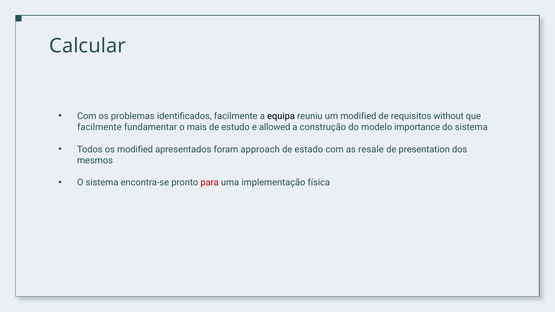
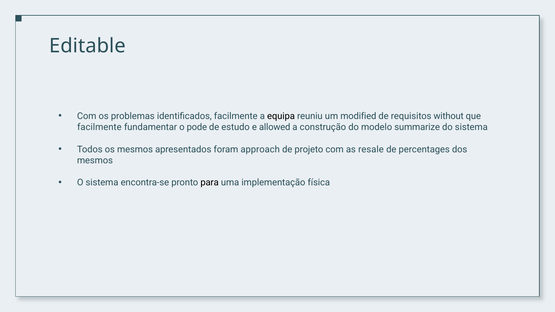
Calcular: Calcular -> Editable
mais: mais -> pode
importance: importance -> summarize
os modified: modified -> mesmos
estado: estado -> projeto
presentation: presentation -> percentages
para colour: red -> black
